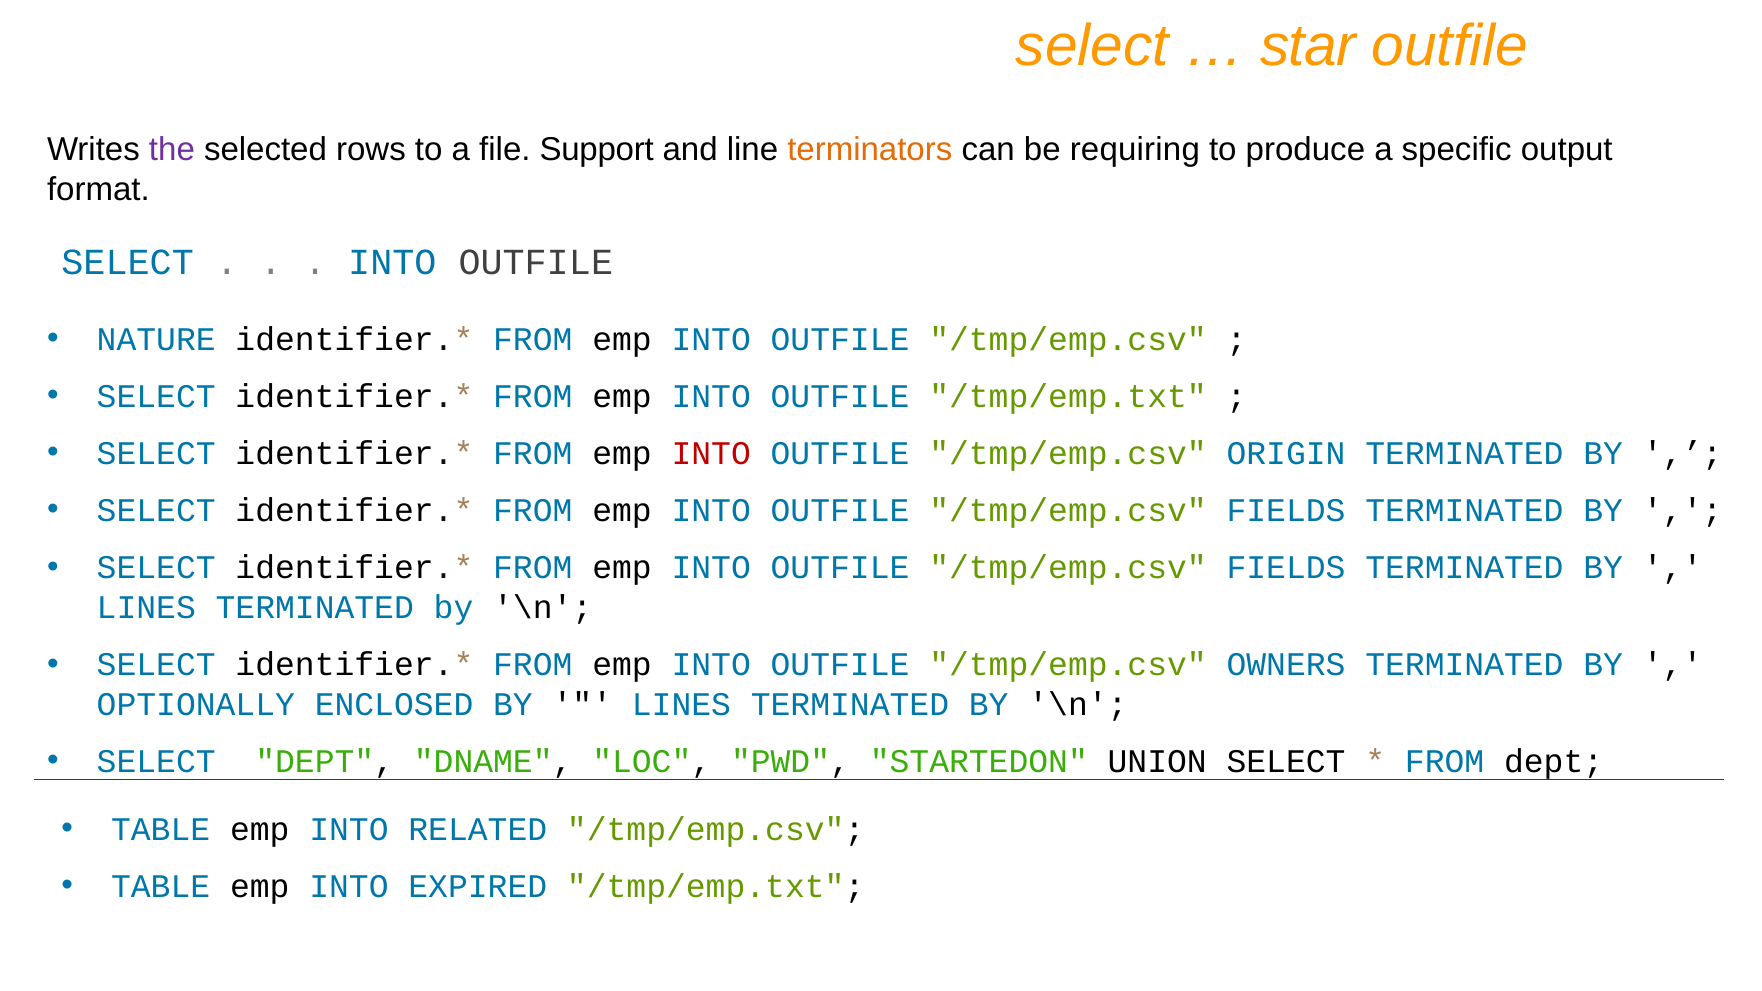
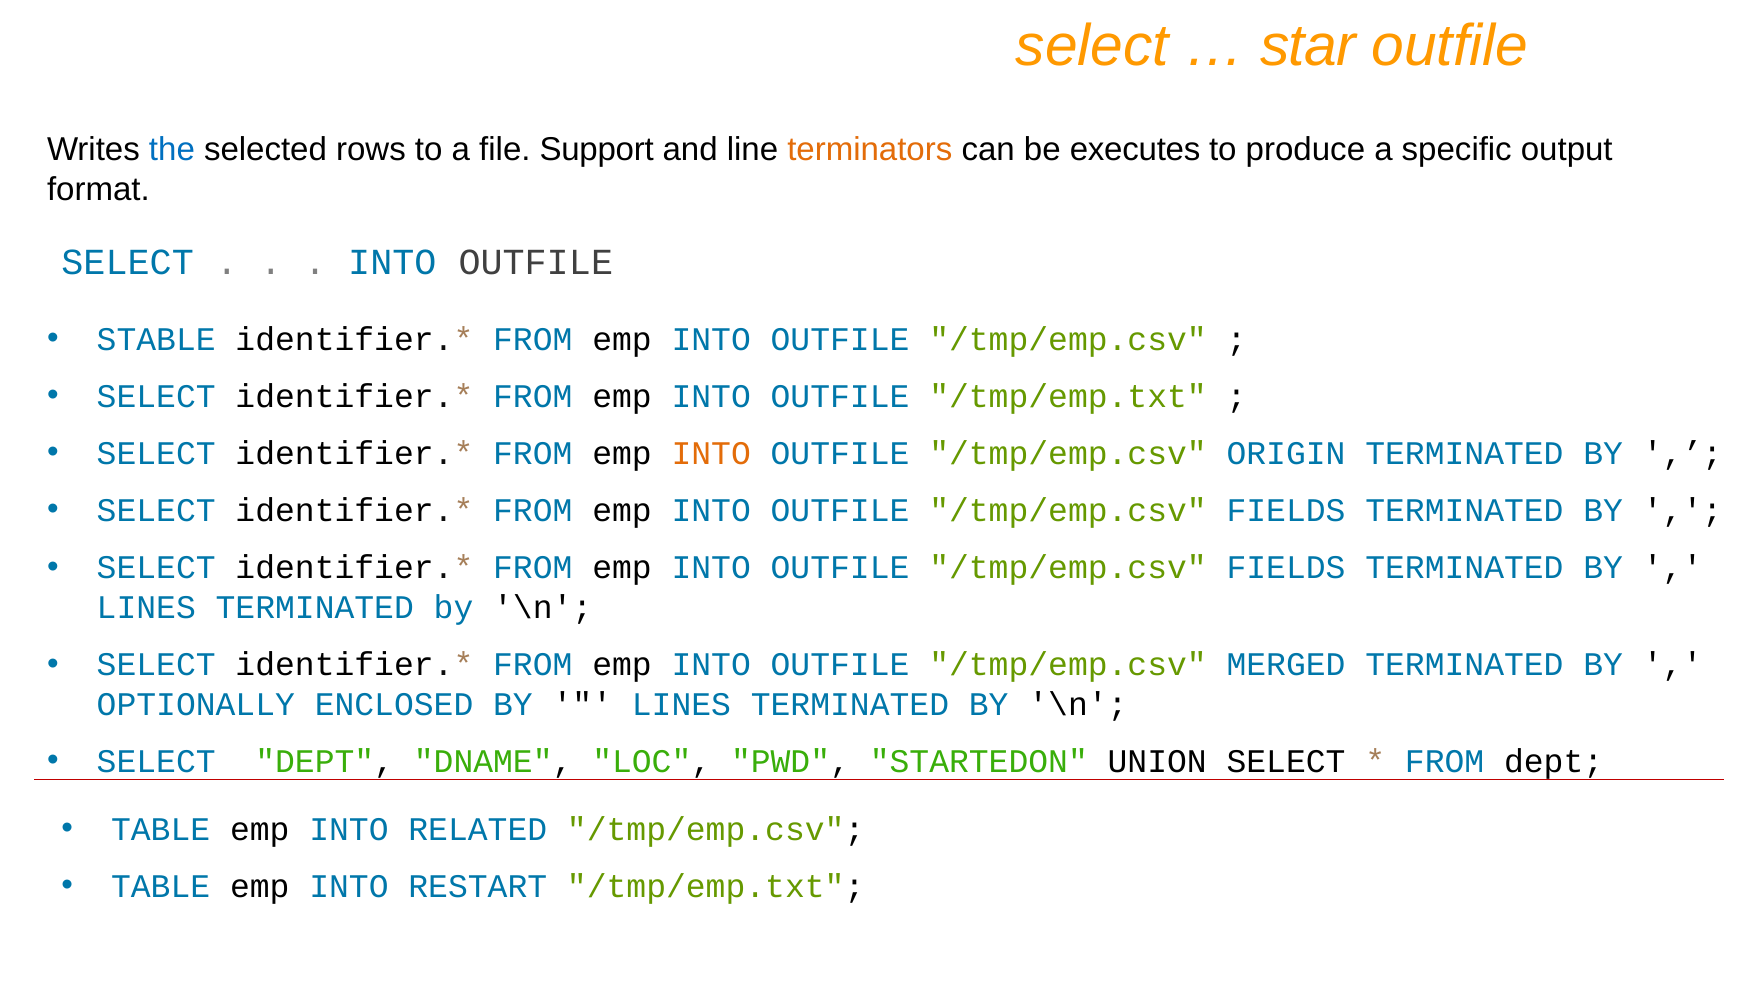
the colour: purple -> blue
requiring: requiring -> executes
NATURE: NATURE -> STABLE
INTO at (711, 454) colour: red -> orange
OWNERS: OWNERS -> MERGED
EXPIRED: EXPIRED -> RESTART
